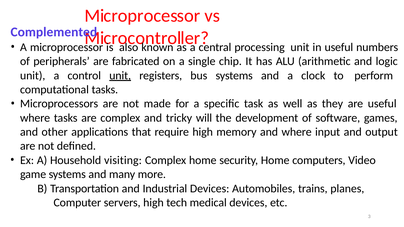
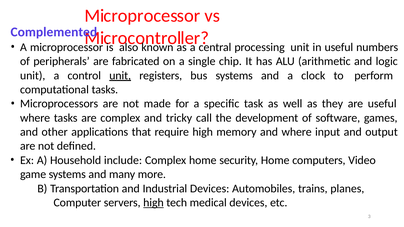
will: will -> call
visiting: visiting -> include
high at (153, 203) underline: none -> present
